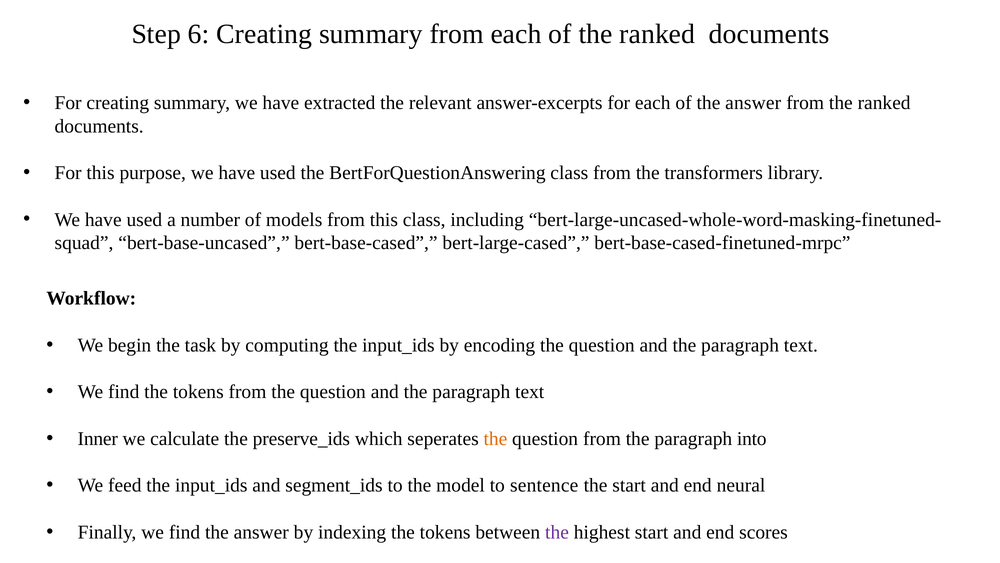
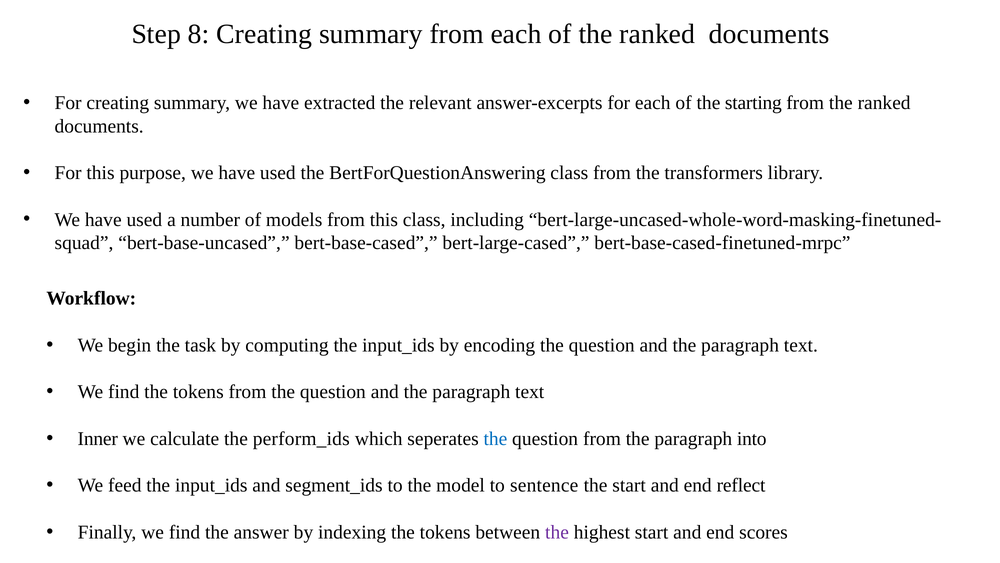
6: 6 -> 8
of the answer: answer -> starting
preserve_ids: preserve_ids -> perform_ids
the at (495, 438) colour: orange -> blue
neural: neural -> reflect
